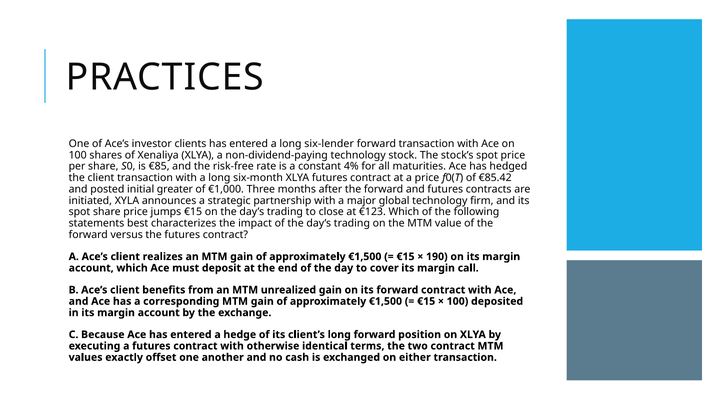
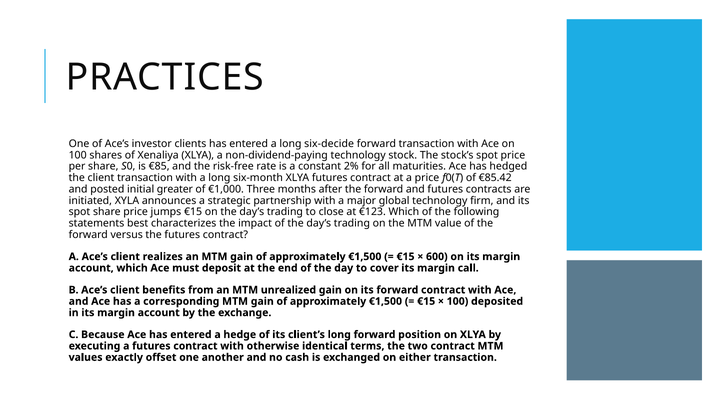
six-lender: six-lender -> six-decide
4%: 4% -> 2%
190: 190 -> 600
